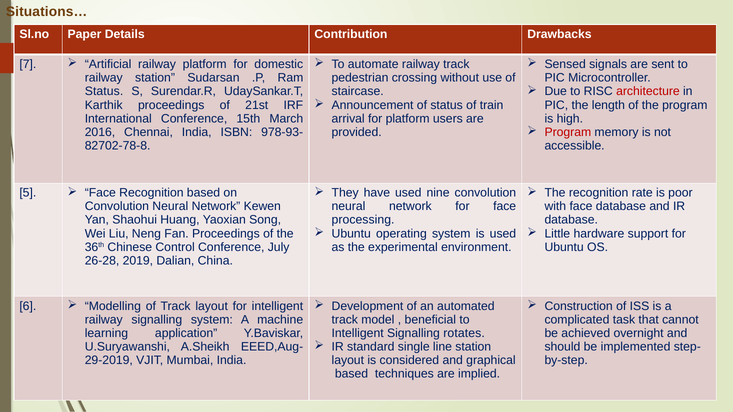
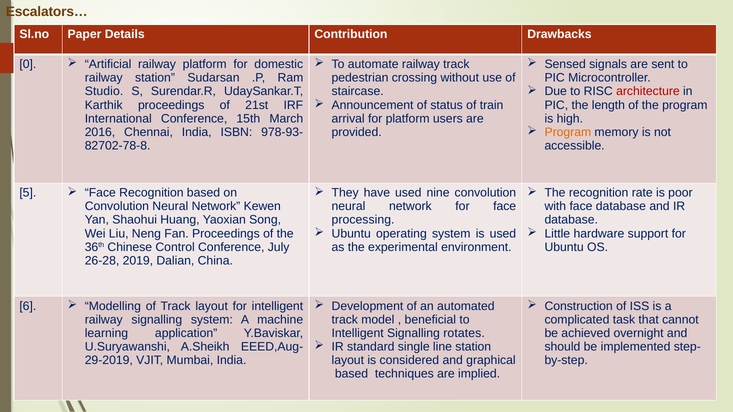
Situations…: Situations… -> Escalators…
7: 7 -> 0
Status at (104, 91): Status -> Studio
Program at (568, 132) colour: red -> orange
